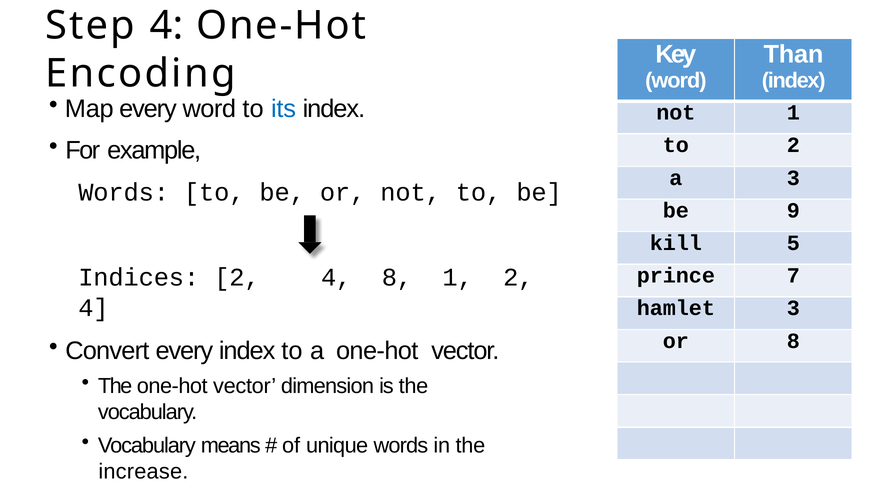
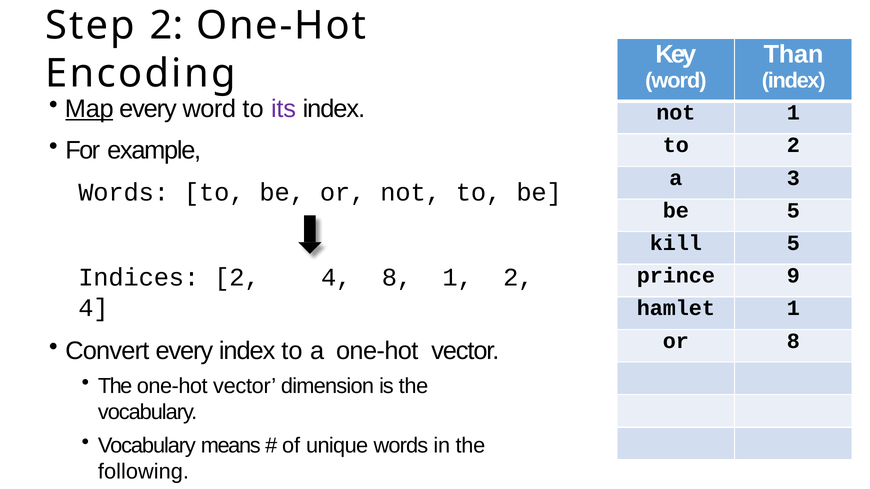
Step 4: 4 -> 2
Map underline: none -> present
its colour: blue -> purple
be 9: 9 -> 5
7: 7 -> 9
hamlet 3: 3 -> 1
increase: increase -> following
